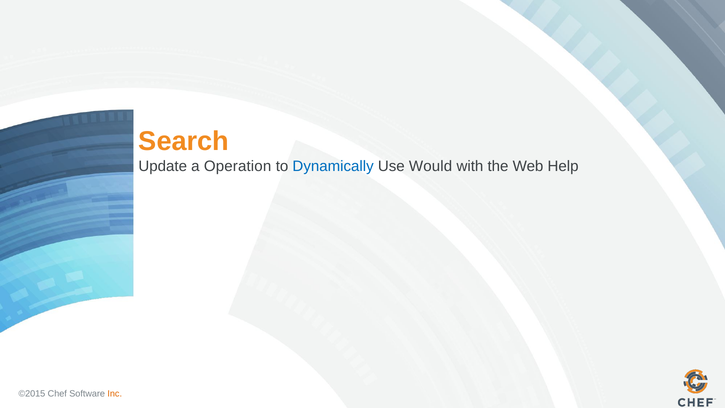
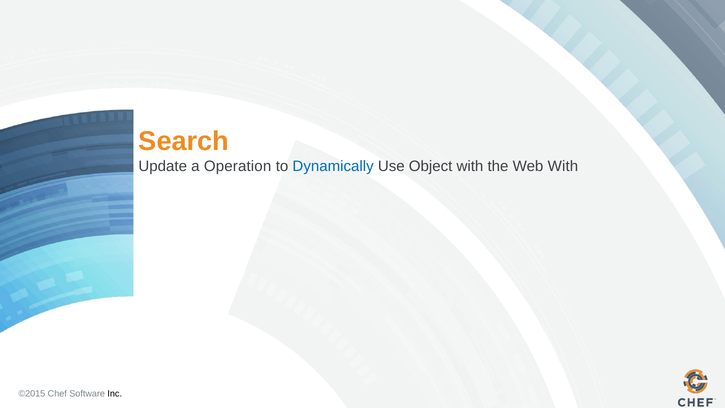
Would: Would -> Object
Web Help: Help -> With
Inc colour: orange -> black
